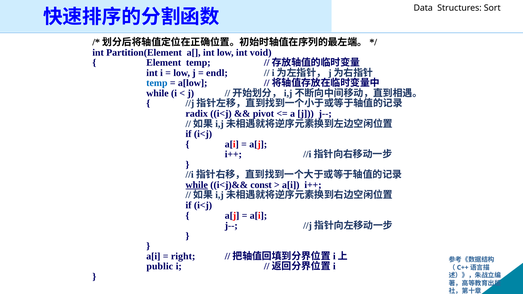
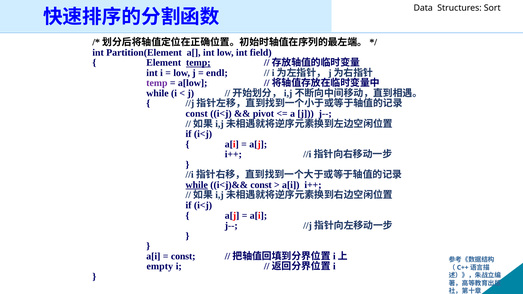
void: void -> field
temp at (198, 63) underline: none -> present
temp at (157, 83) colour: blue -> purple
radix at (197, 114): radix -> const
right at (183, 256): right -> const
public: public -> empty
